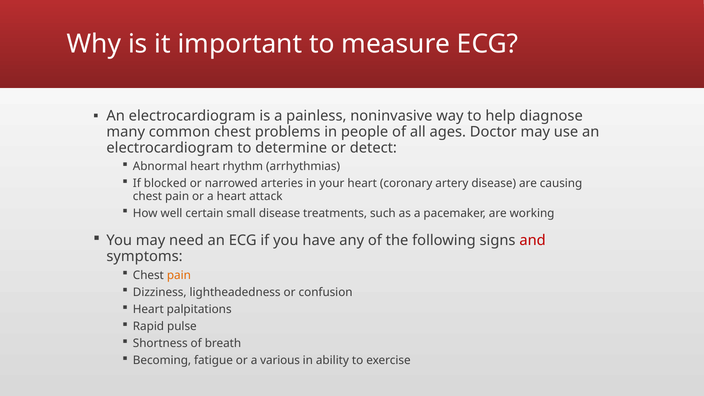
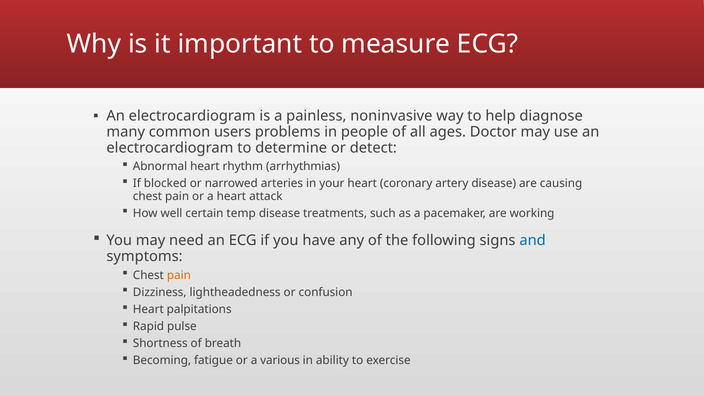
common chest: chest -> users
small: small -> temp
and colour: red -> blue
